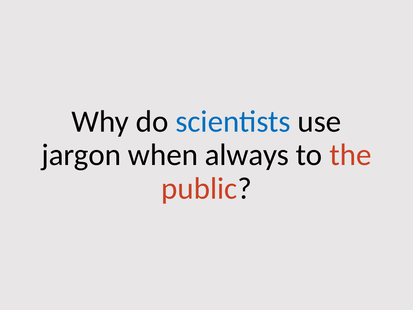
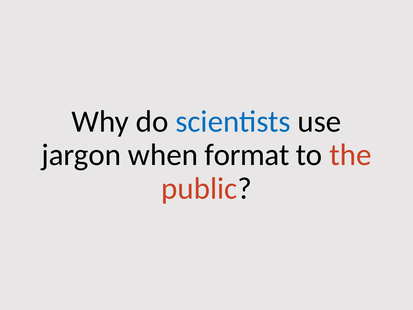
always: always -> format
